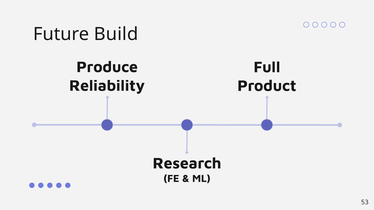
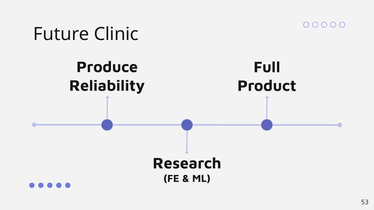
Build: Build -> Clinic
